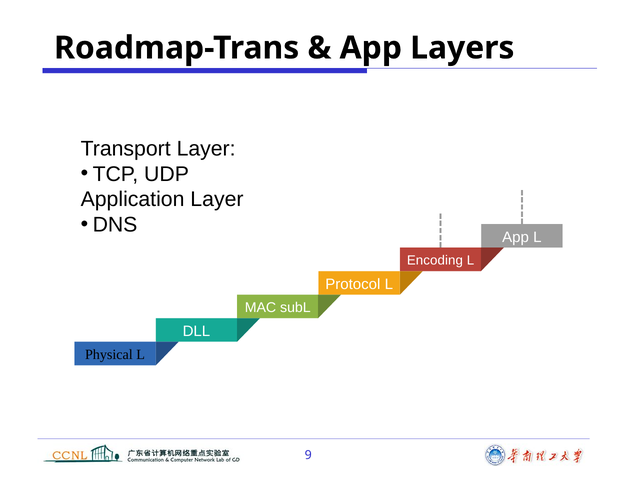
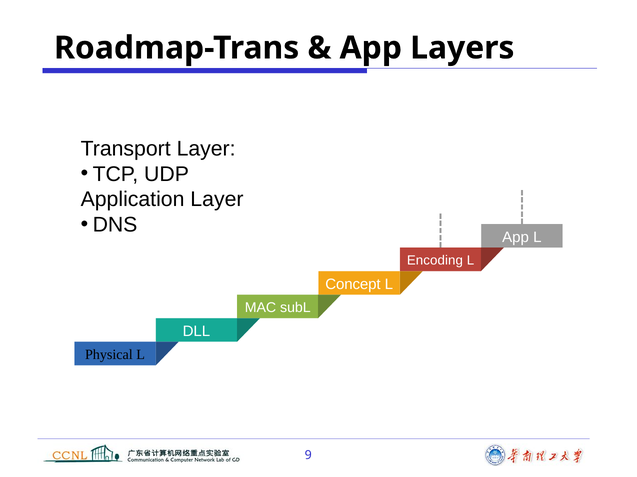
Protocol: Protocol -> Concept
